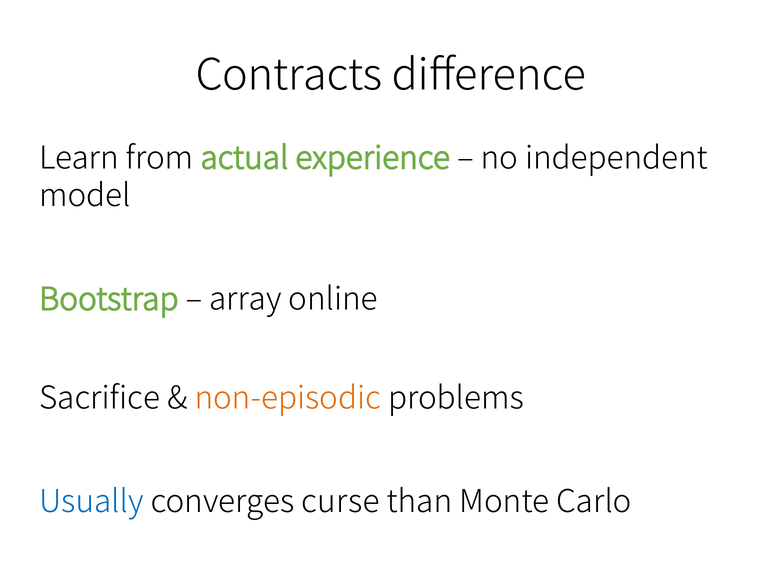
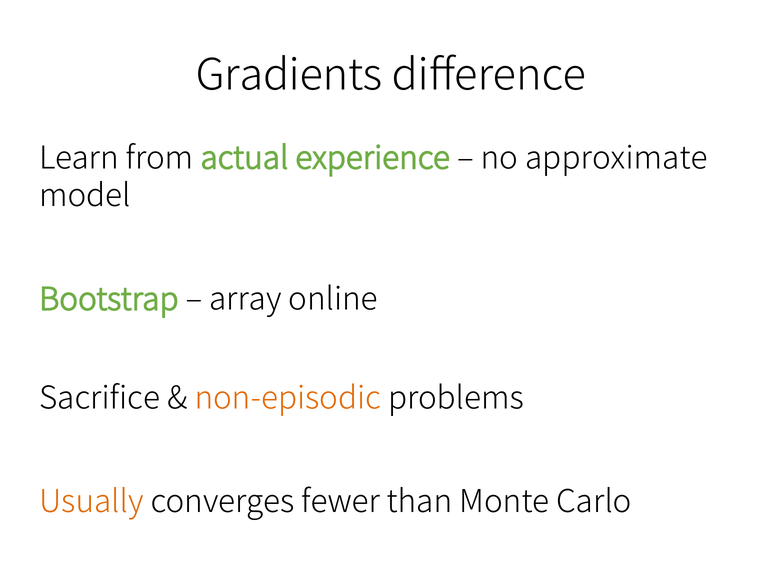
Contracts: Contracts -> Gradients
independent: independent -> approximate
Usually colour: blue -> orange
curse: curse -> fewer
